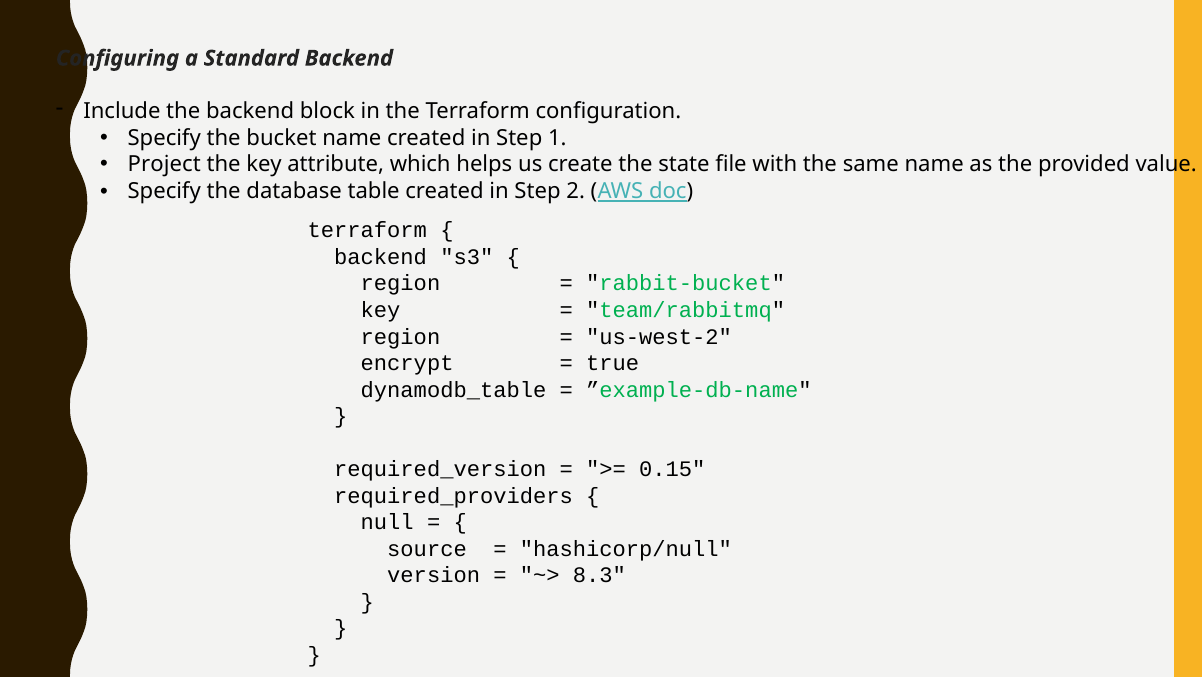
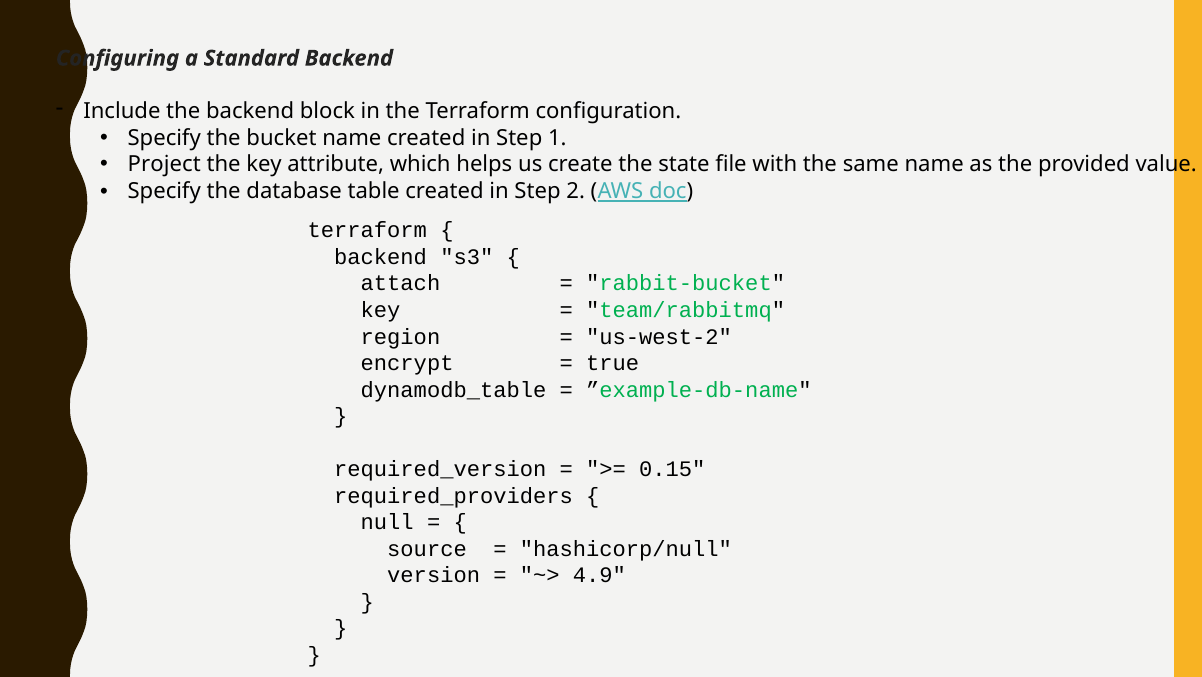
region at (400, 283): region -> attach
8.3: 8.3 -> 4.9
